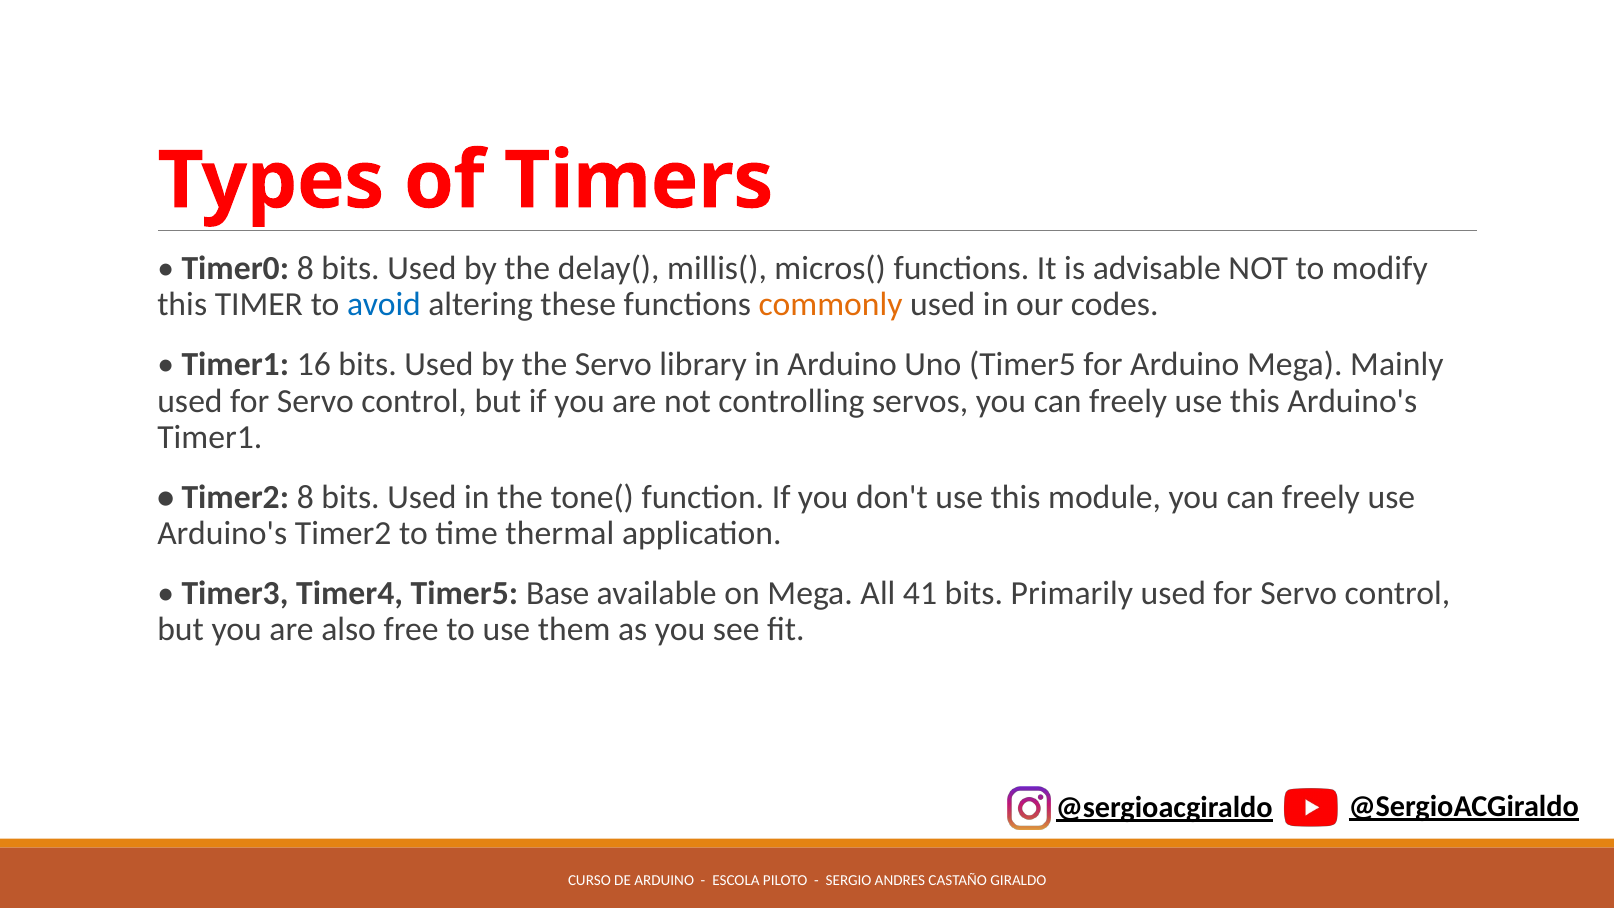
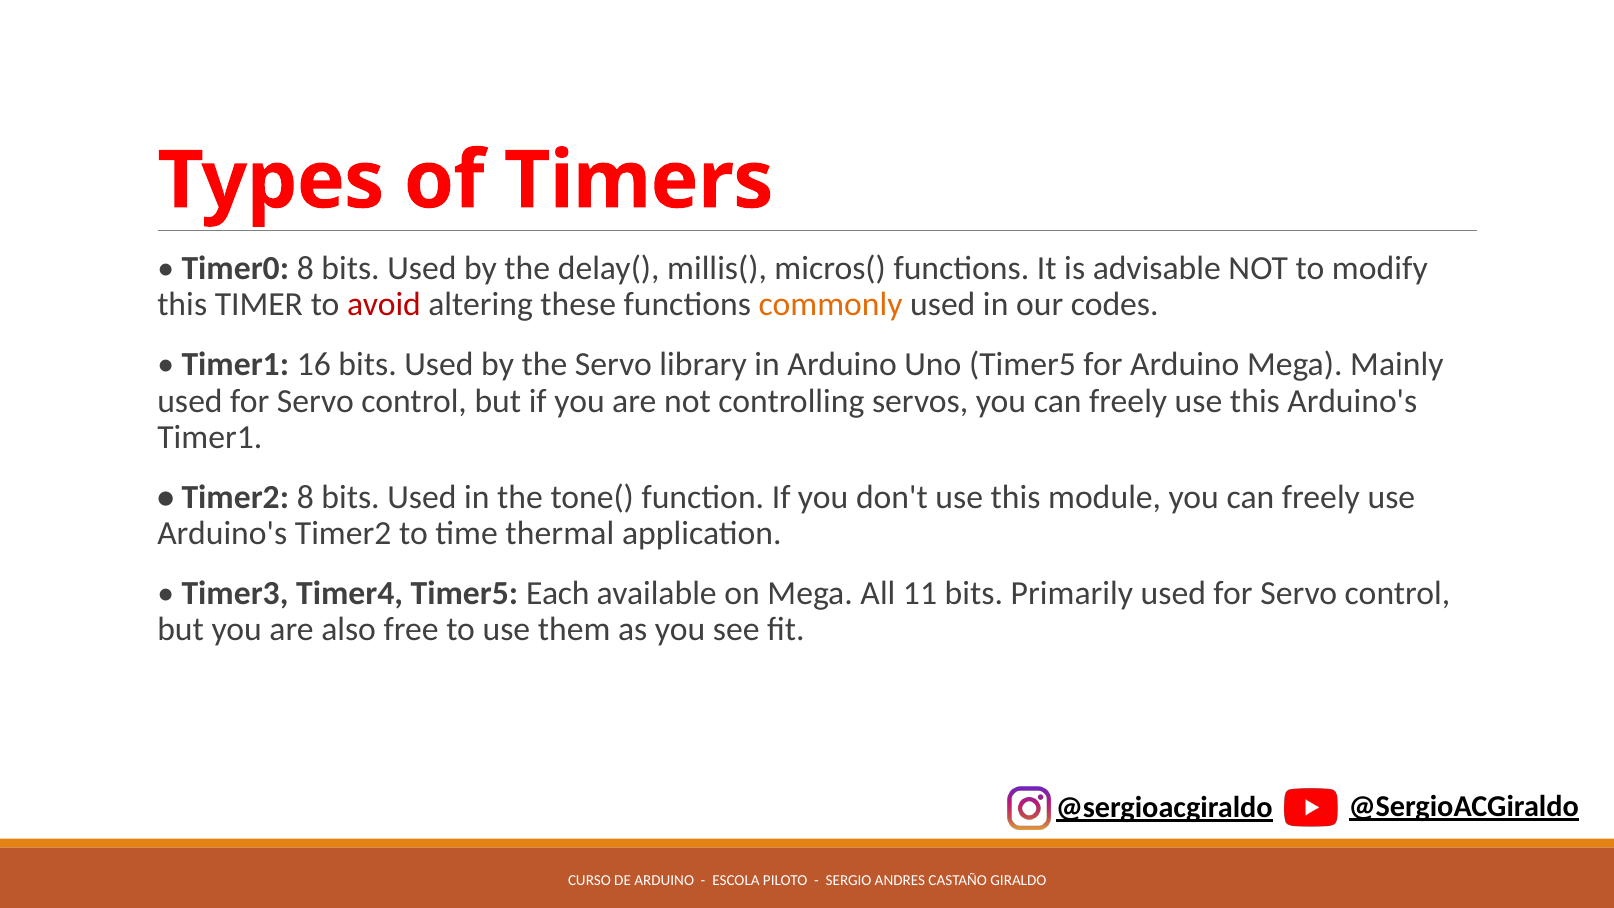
avoid colour: blue -> red
Base: Base -> Each
41: 41 -> 11
